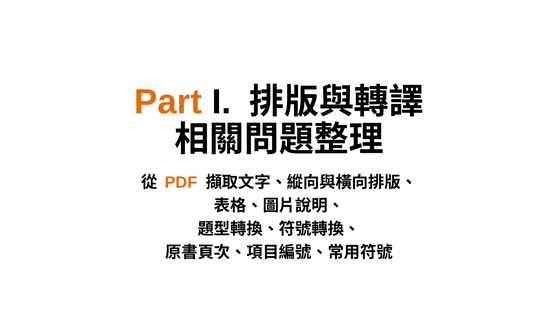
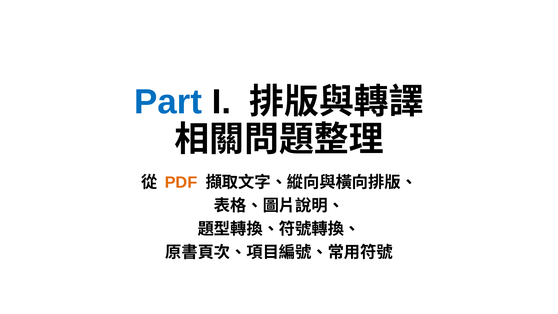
Part colour: orange -> blue
